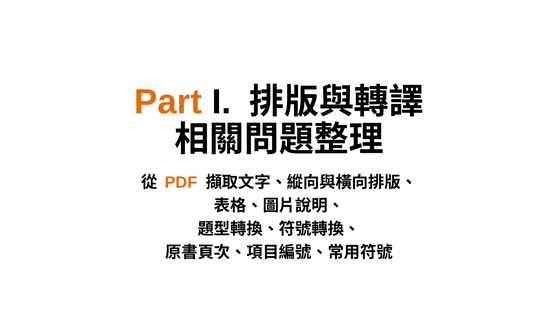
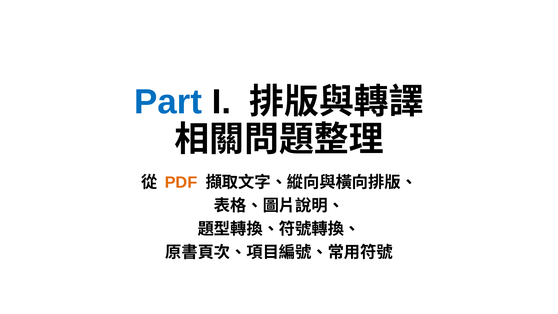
Part colour: orange -> blue
